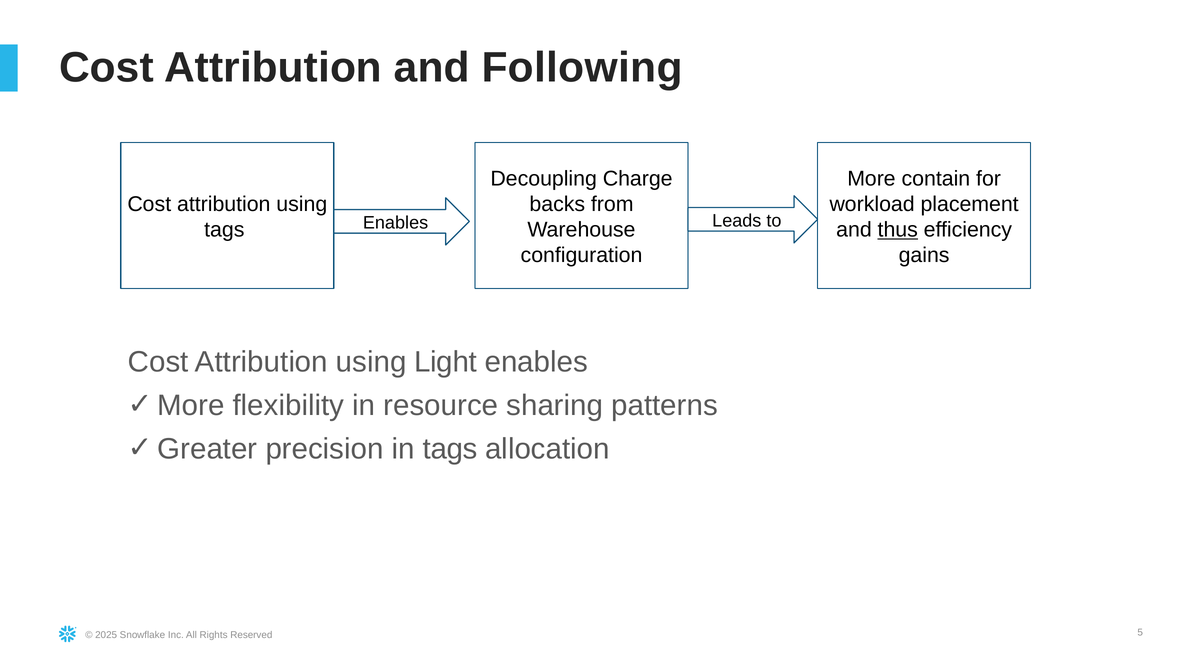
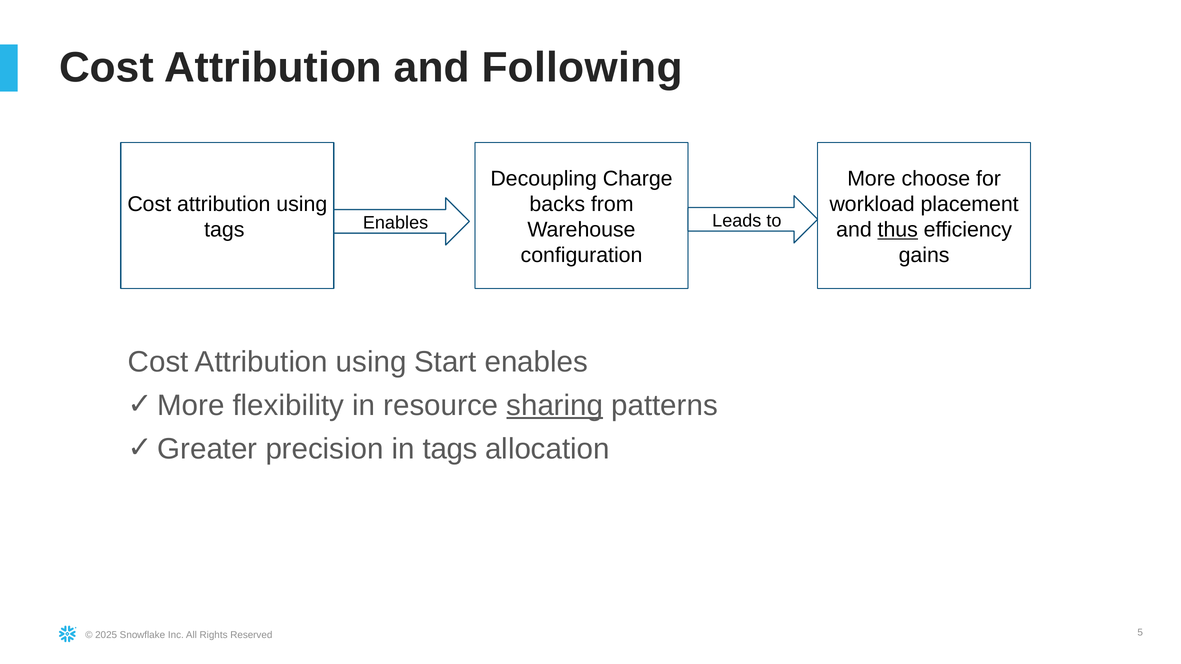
contain: contain -> choose
Light: Light -> Start
sharing underline: none -> present
